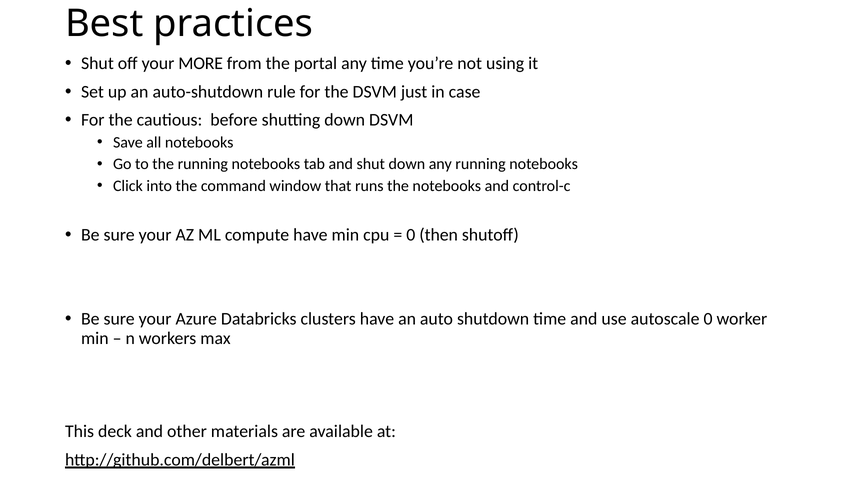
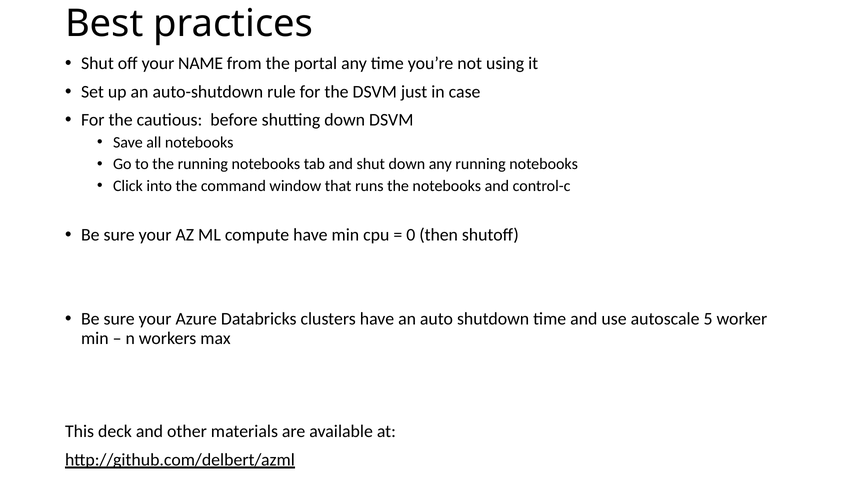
MORE: MORE -> NAME
autoscale 0: 0 -> 5
